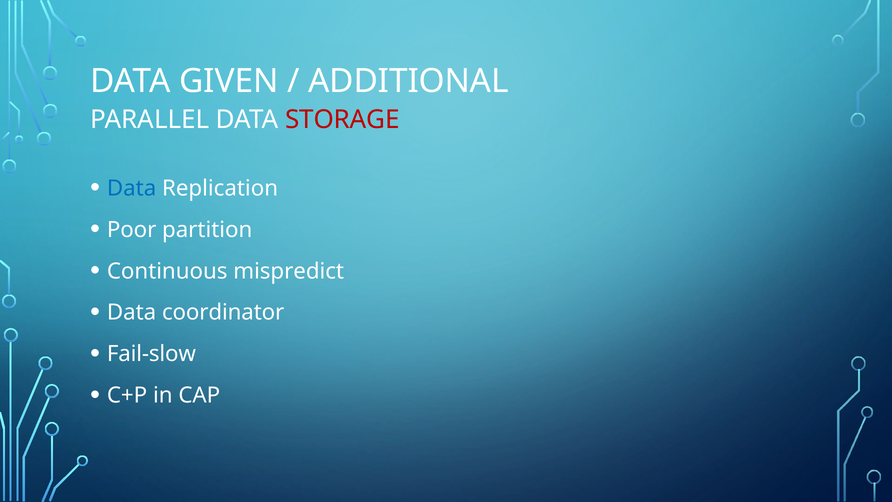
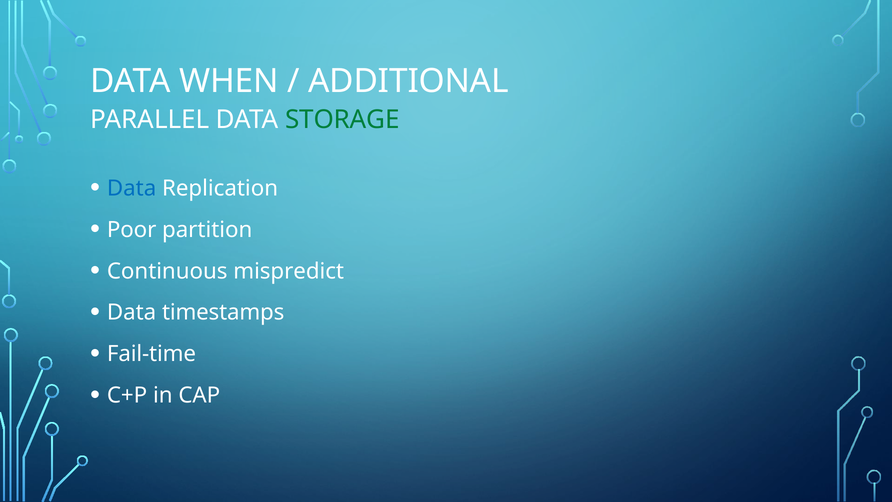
GIVEN: GIVEN -> WHEN
STORAGE colour: red -> green
coordinator: coordinator -> timestamps
Fail-slow: Fail-slow -> Fail-time
